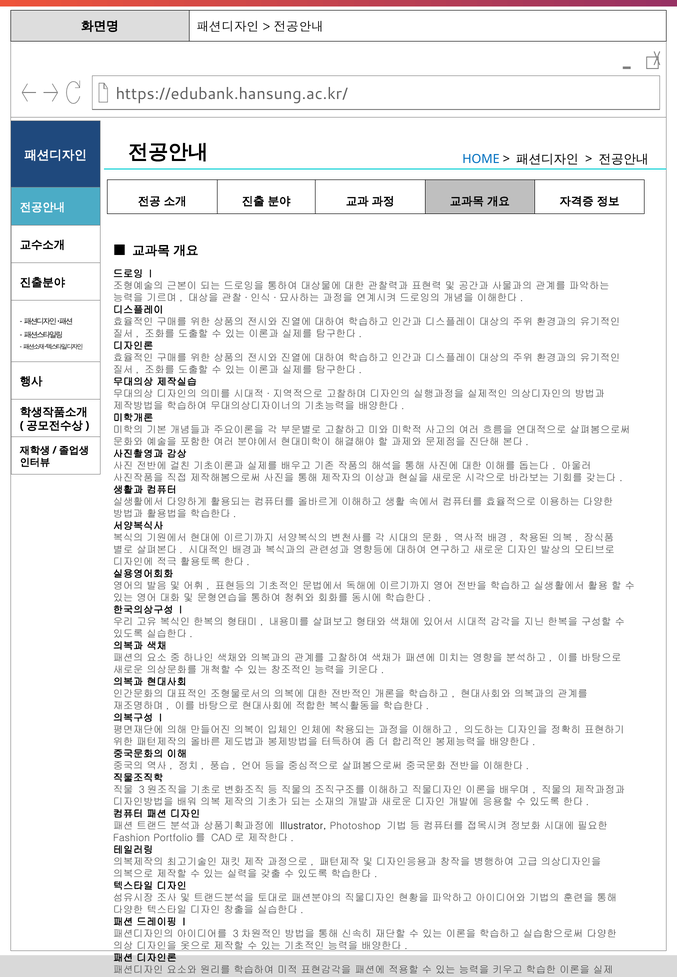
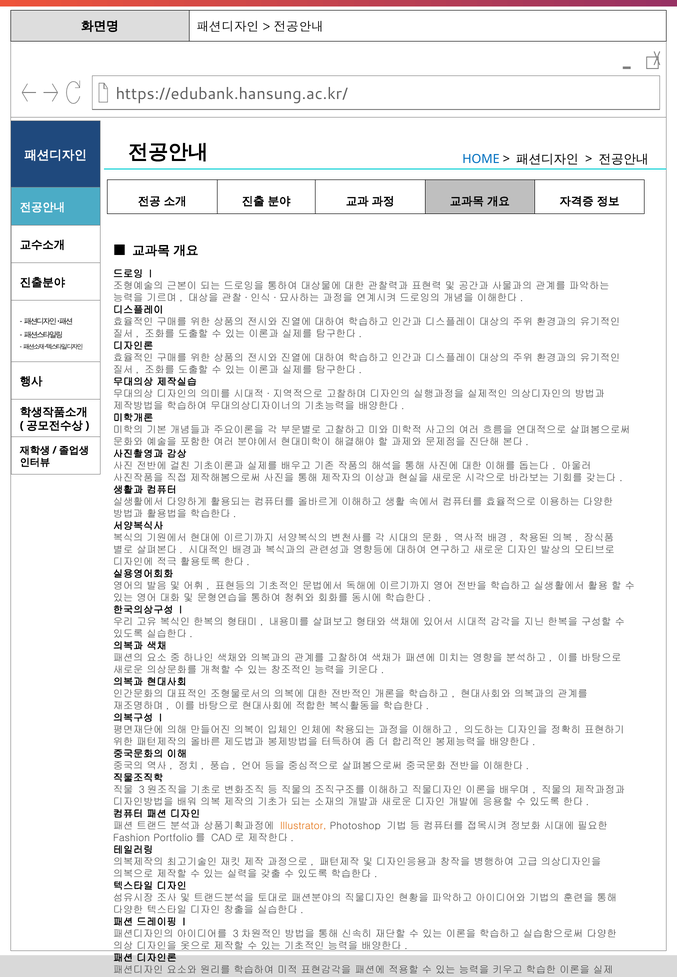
Illustrator colour: black -> orange
